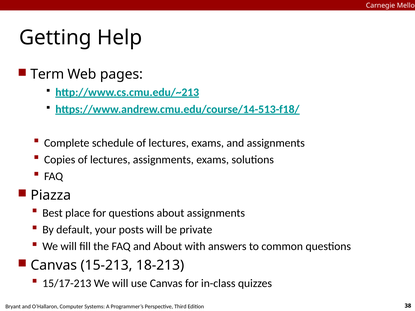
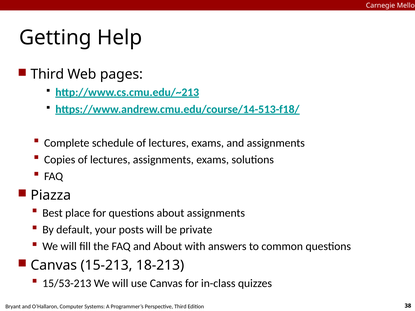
Term at (47, 74): Term -> Third
15/17-213: 15/17-213 -> 15/53-213
